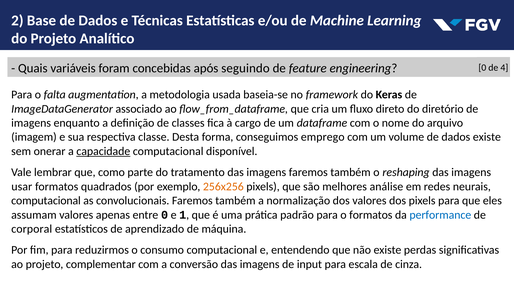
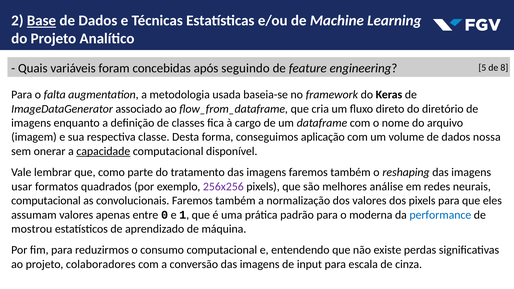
Base underline: none -> present
engineering 0: 0 -> 5
4: 4 -> 8
emprego: emprego -> aplicação
dados existe: existe -> nossa
256x256 colour: orange -> purple
o formatos: formatos -> moderna
corporal: corporal -> mostrou
complementar: complementar -> colaboradores
